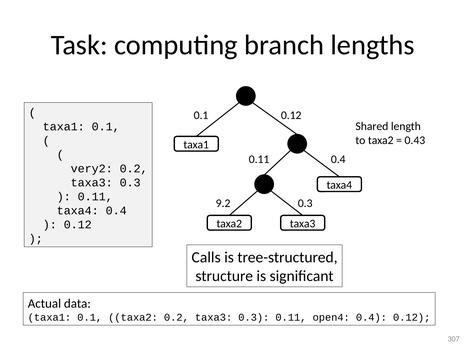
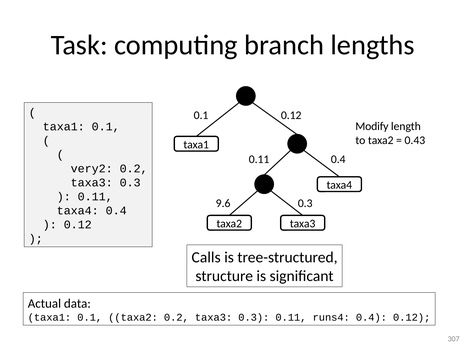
Shared: Shared -> Modify
9.2: 9.2 -> 9.6
open4: open4 -> runs4
